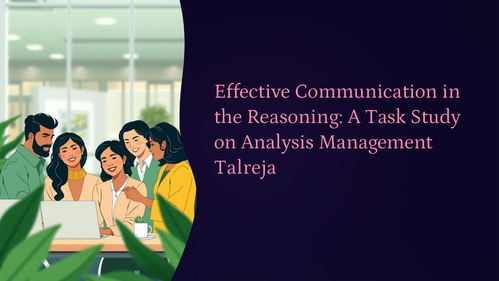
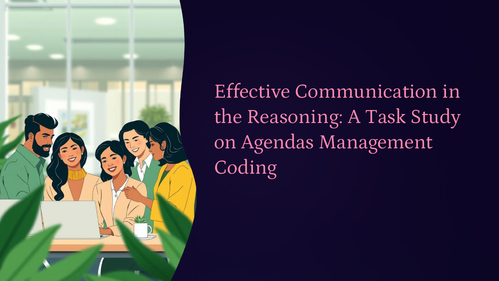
Analysis: Analysis -> Agendas
Talreja: Talreja -> Coding
